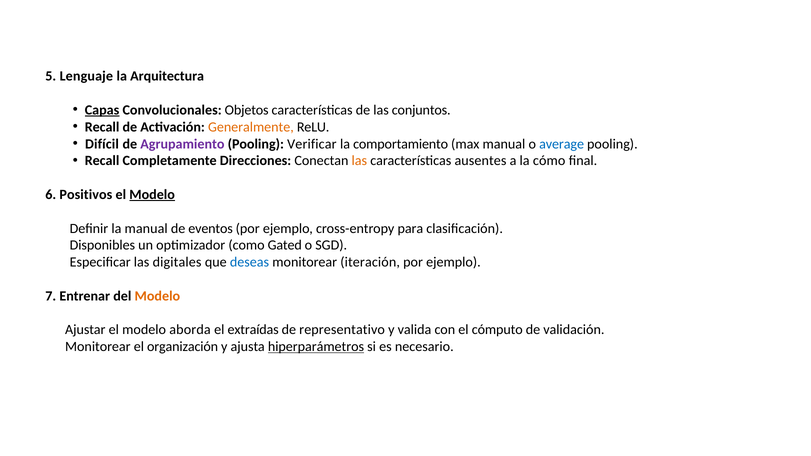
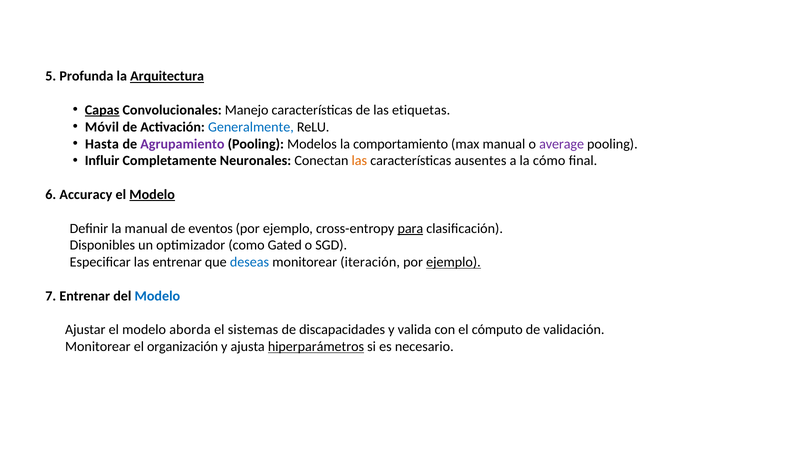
Lenguaje: Lenguaje -> Profunda
Arquitectura underline: none -> present
Objetos: Objetos -> Manejo
conjuntos: conjuntos -> etiquetas
Recall at (102, 127): Recall -> Móvil
Generalmente colour: orange -> blue
Difícil: Difícil -> Hasta
Verificar: Verificar -> Modelos
average colour: blue -> purple
Recall at (102, 161): Recall -> Influir
Direcciones: Direcciones -> Neuronales
Positivos: Positivos -> Accuracy
para underline: none -> present
las digitales: digitales -> entrenar
ejemplo at (453, 262) underline: none -> present
Modelo at (157, 296) colour: orange -> blue
extraídas: extraídas -> sistemas
representativo: representativo -> discapacidades
